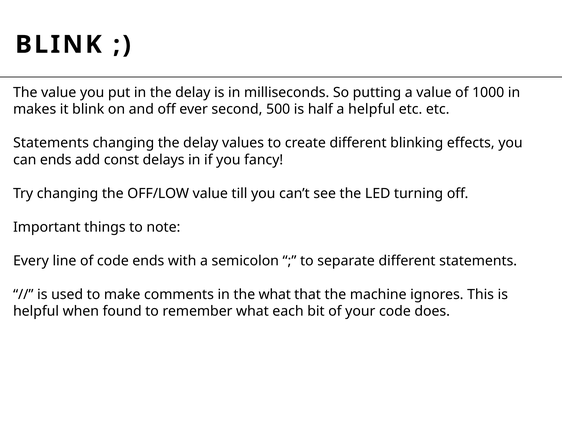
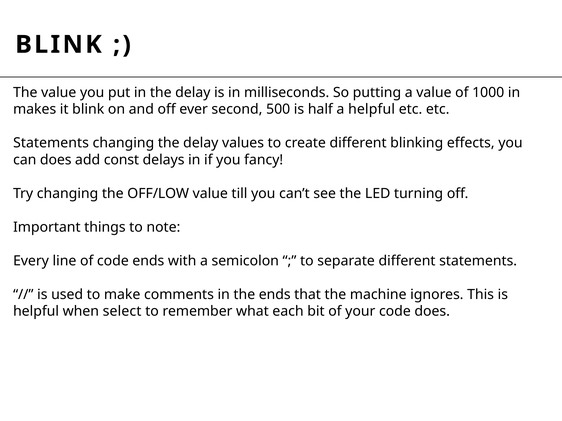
can ends: ends -> does
the what: what -> ends
found: found -> select
